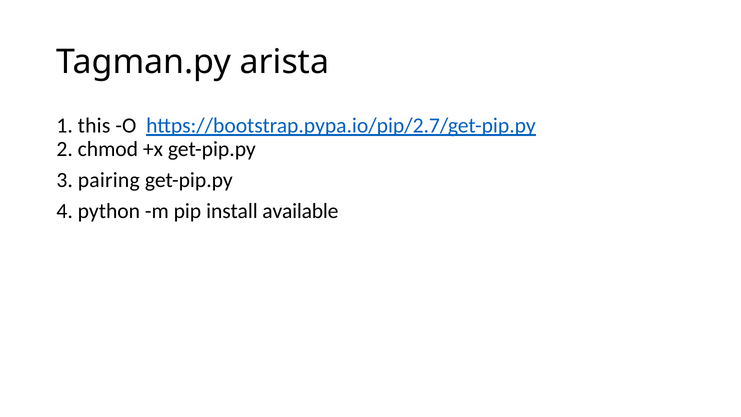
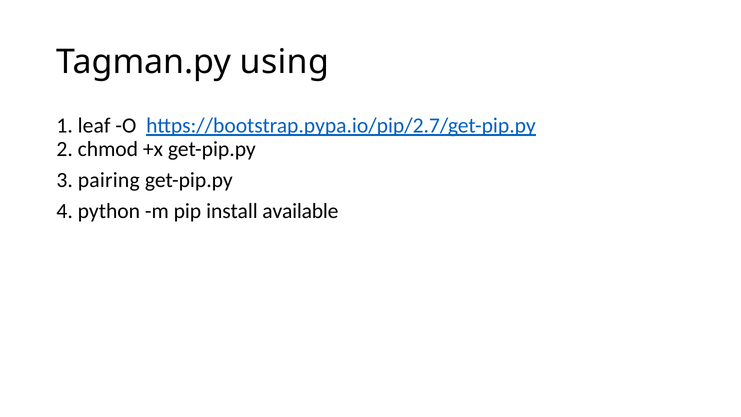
arista: arista -> using
this: this -> leaf
